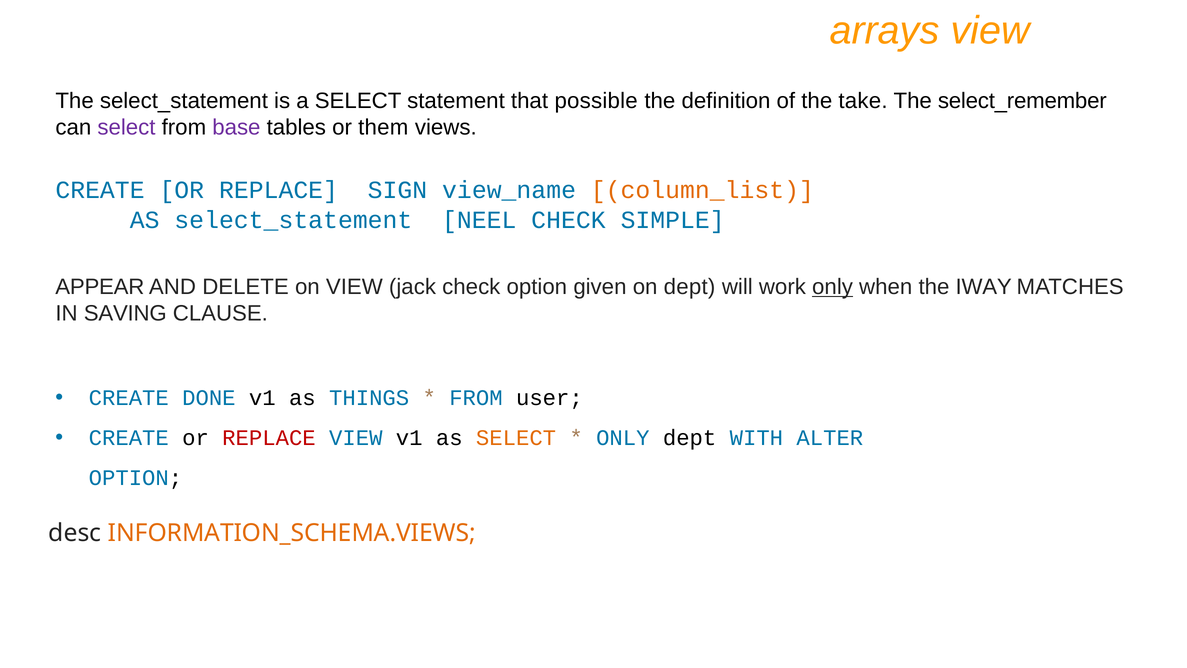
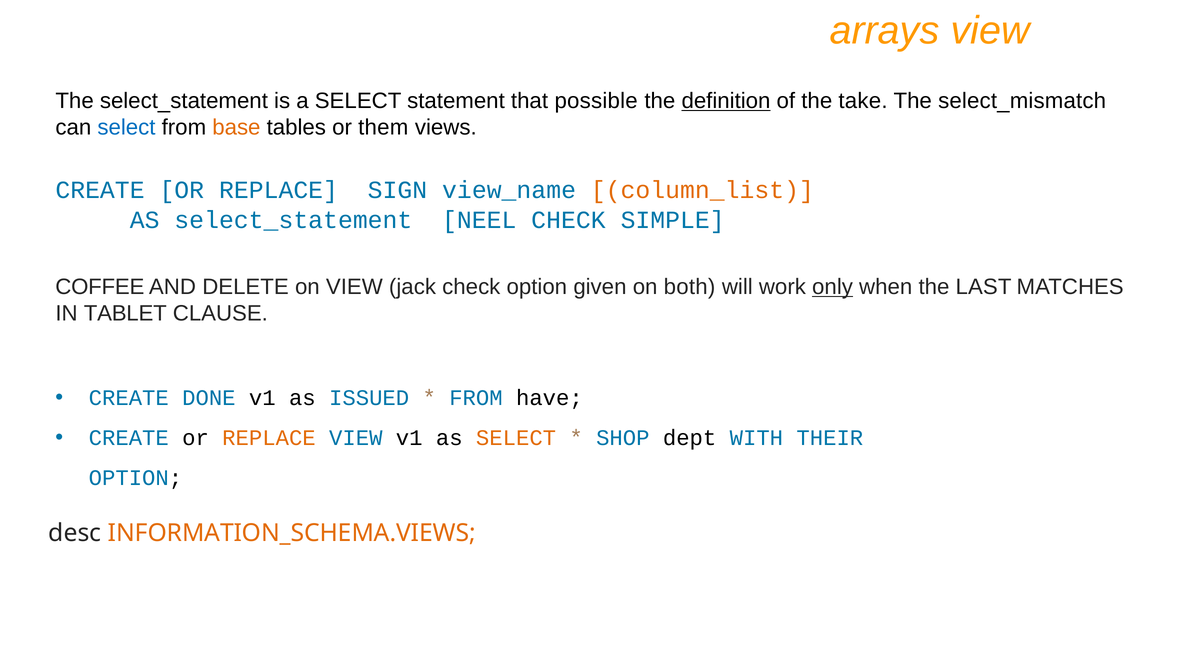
definition underline: none -> present
select_remember: select_remember -> select_mismatch
select at (126, 128) colour: purple -> blue
base colour: purple -> orange
APPEAR: APPEAR -> COFFEE
on dept: dept -> both
IWAY: IWAY -> LAST
SAVING: SAVING -> TABLET
THINGS: THINGS -> ISSUED
user: user -> have
REPLACE at (269, 438) colour: red -> orange
ONLY at (623, 438): ONLY -> SHOP
ALTER: ALTER -> THEIR
